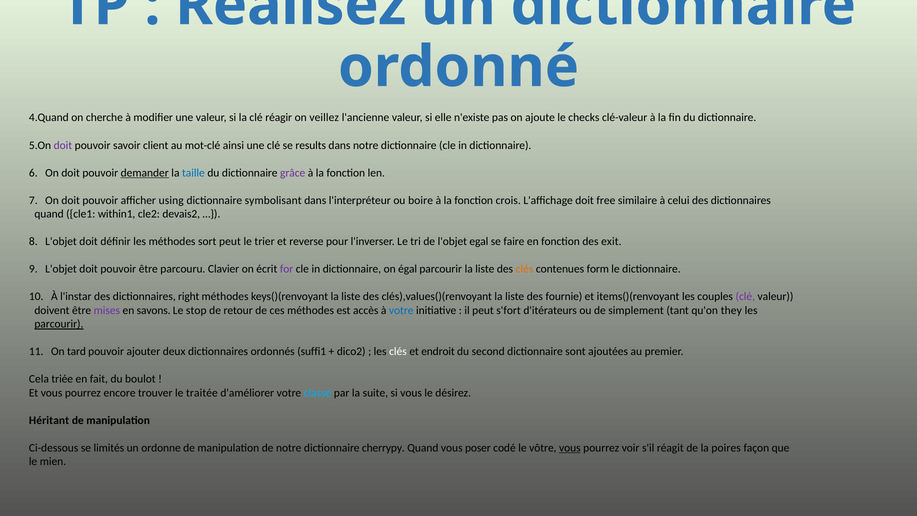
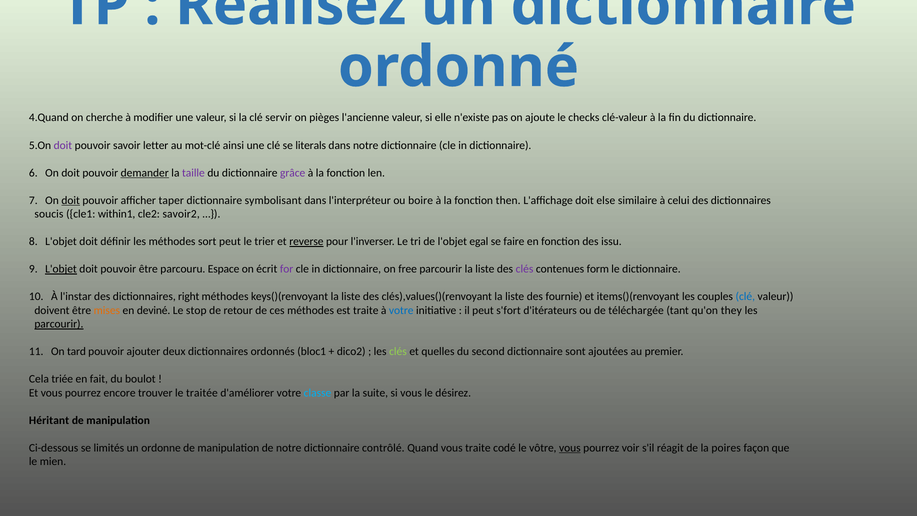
réagir: réagir -> servir
veillez: veillez -> pièges
client: client -> letter
results: results -> literals
taille colour: blue -> purple
doit at (71, 200) underline: none -> present
using: using -> taper
crois: crois -> then
free: free -> else
quand at (49, 214): quand -> soucis
devais2: devais2 -> savoir2
reverse underline: none -> present
exit: exit -> issu
L'objet at (61, 269) underline: none -> present
Clavier: Clavier -> Espace
égal: égal -> free
clés at (525, 269) colour: orange -> purple
clé at (745, 296) colour: purple -> blue
mises colour: purple -> orange
savons: savons -> deviné
est accès: accès -> traite
simplement: simplement -> téléchargée
suffi1: suffi1 -> bloc1
clés at (398, 351) colour: white -> light green
endroit: endroit -> quelles
cherrypy: cherrypy -> contrôlé
vous poser: poser -> traite
